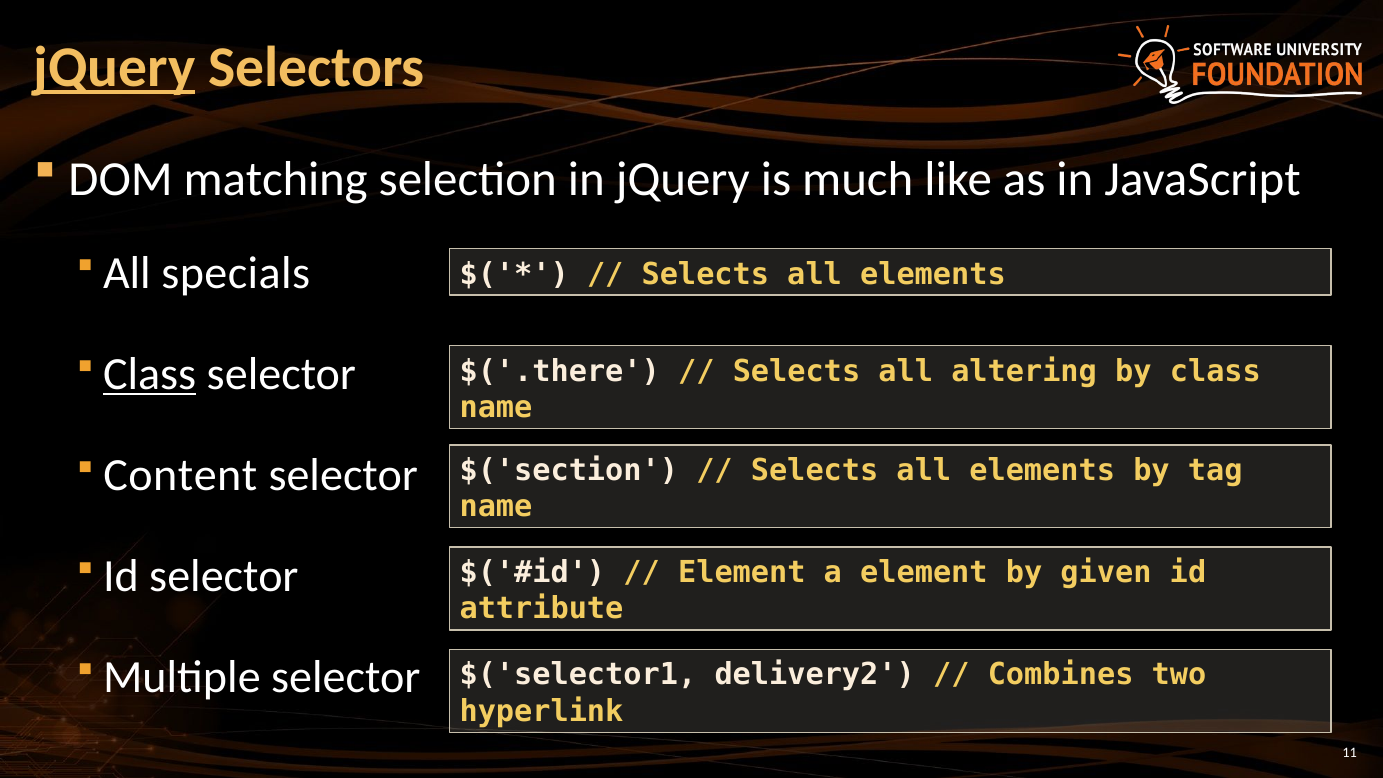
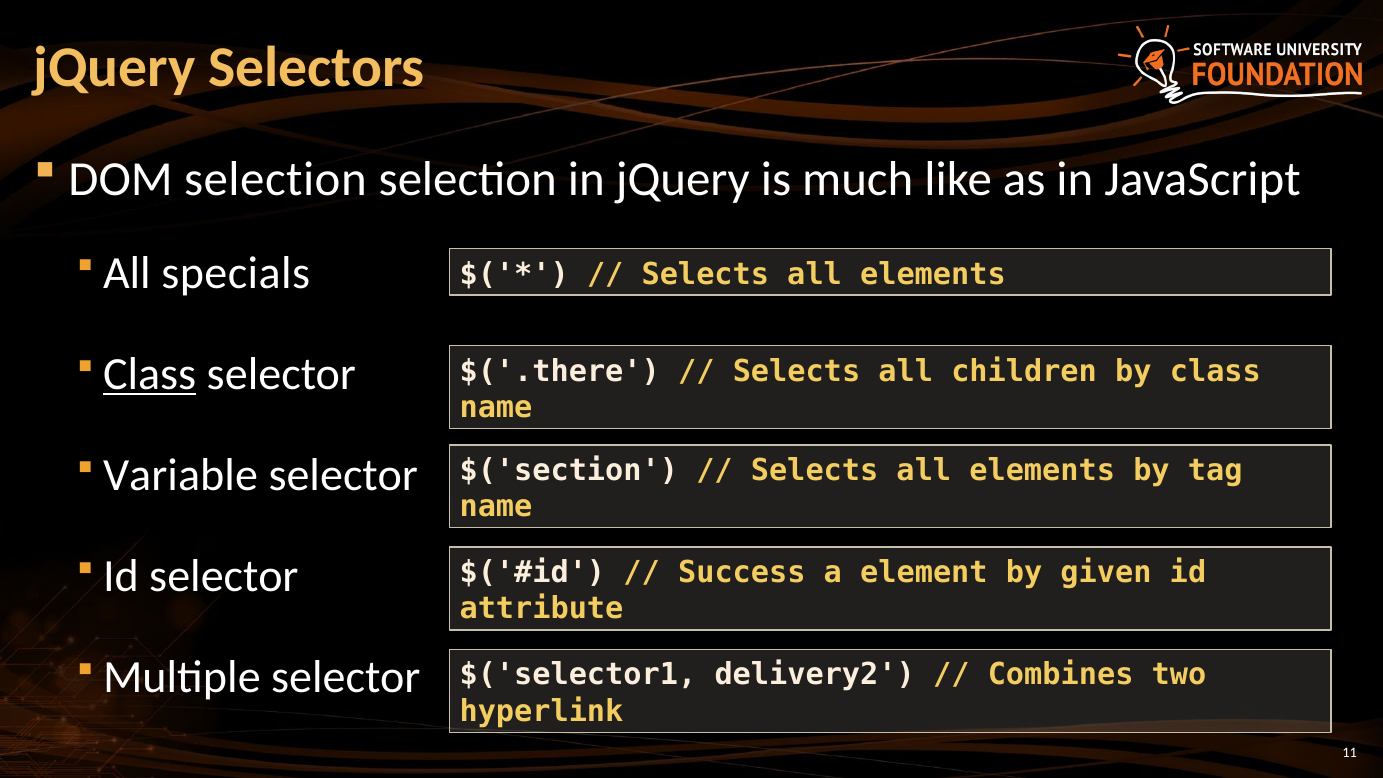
jQuery at (115, 67) underline: present -> none
DOM matching: matching -> selection
altering: altering -> children
Content: Content -> Variable
Element at (742, 573): Element -> Success
